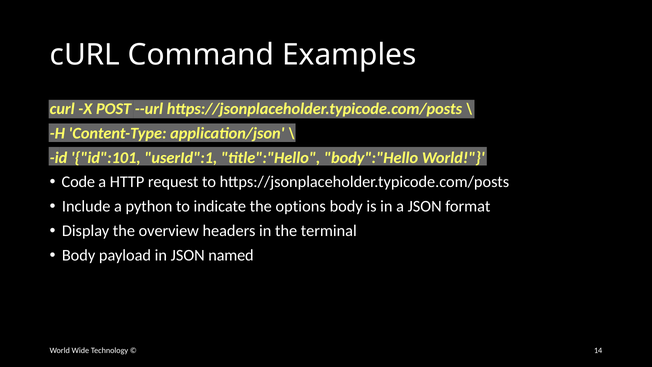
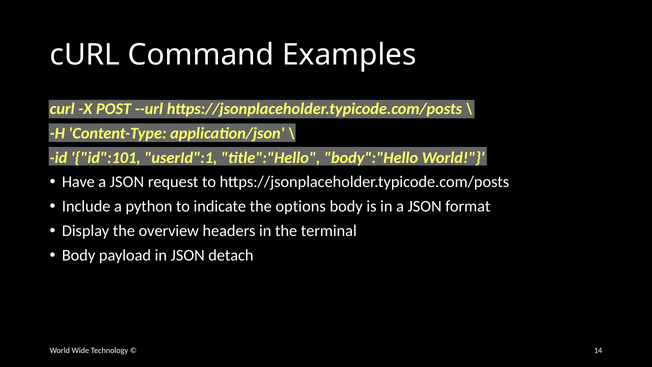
Code: Code -> Have
HTTP at (127, 182): HTTP -> JSON
named: named -> detach
